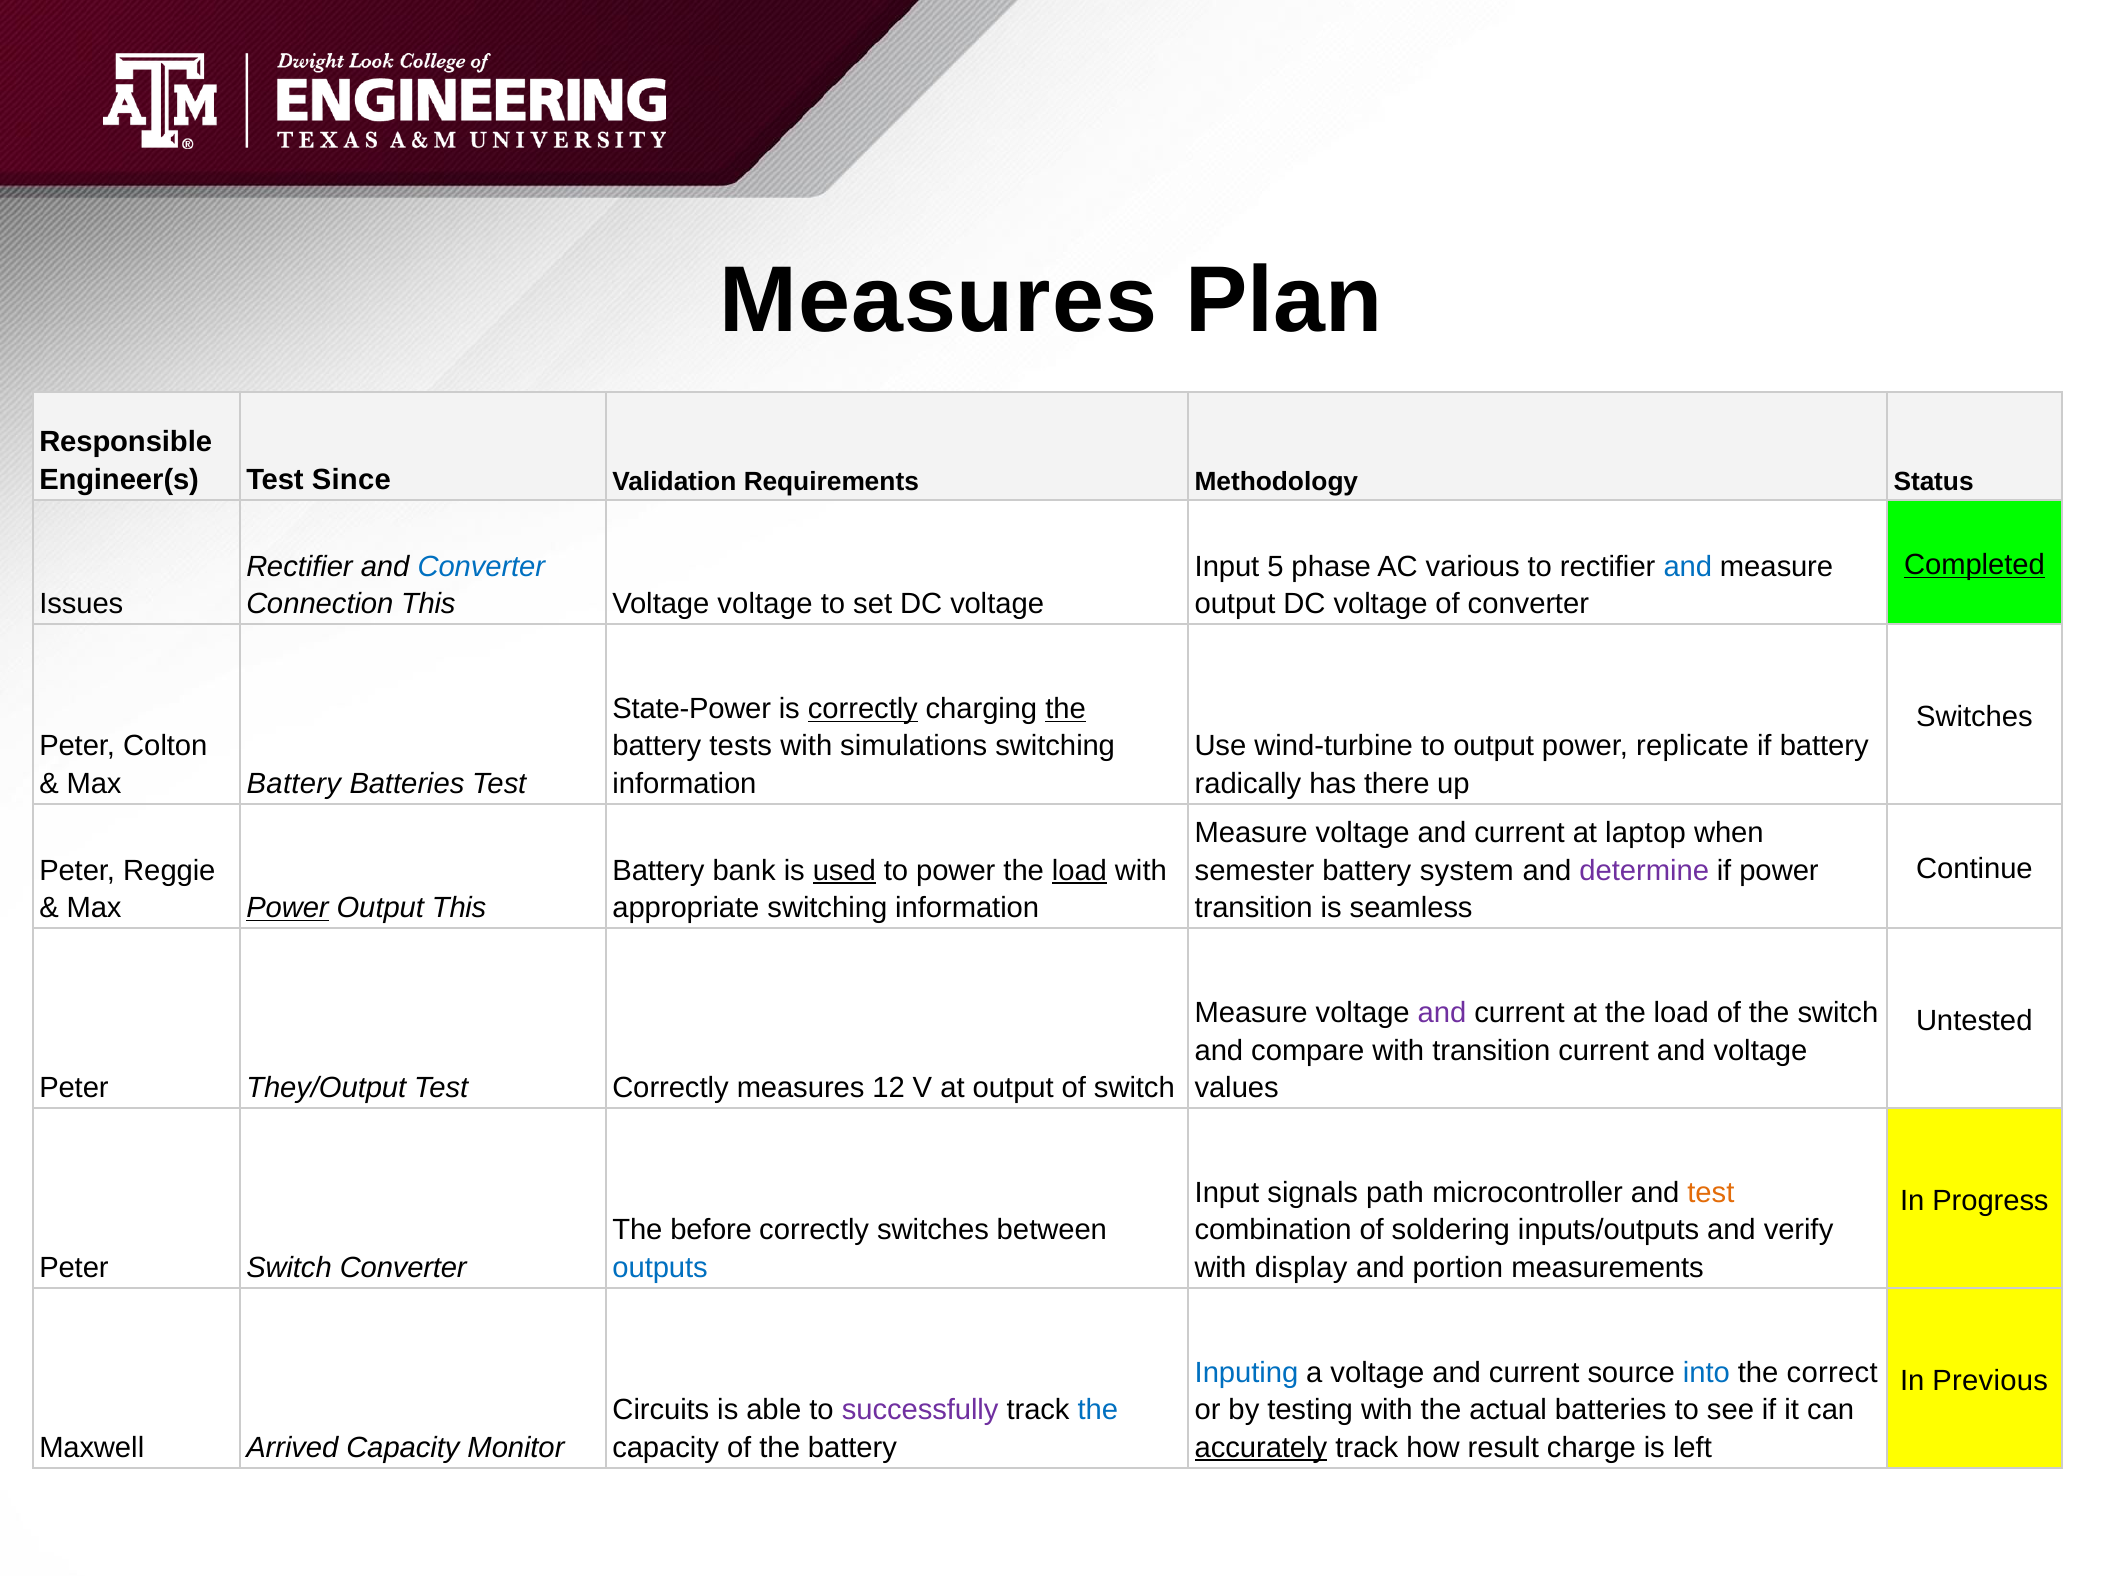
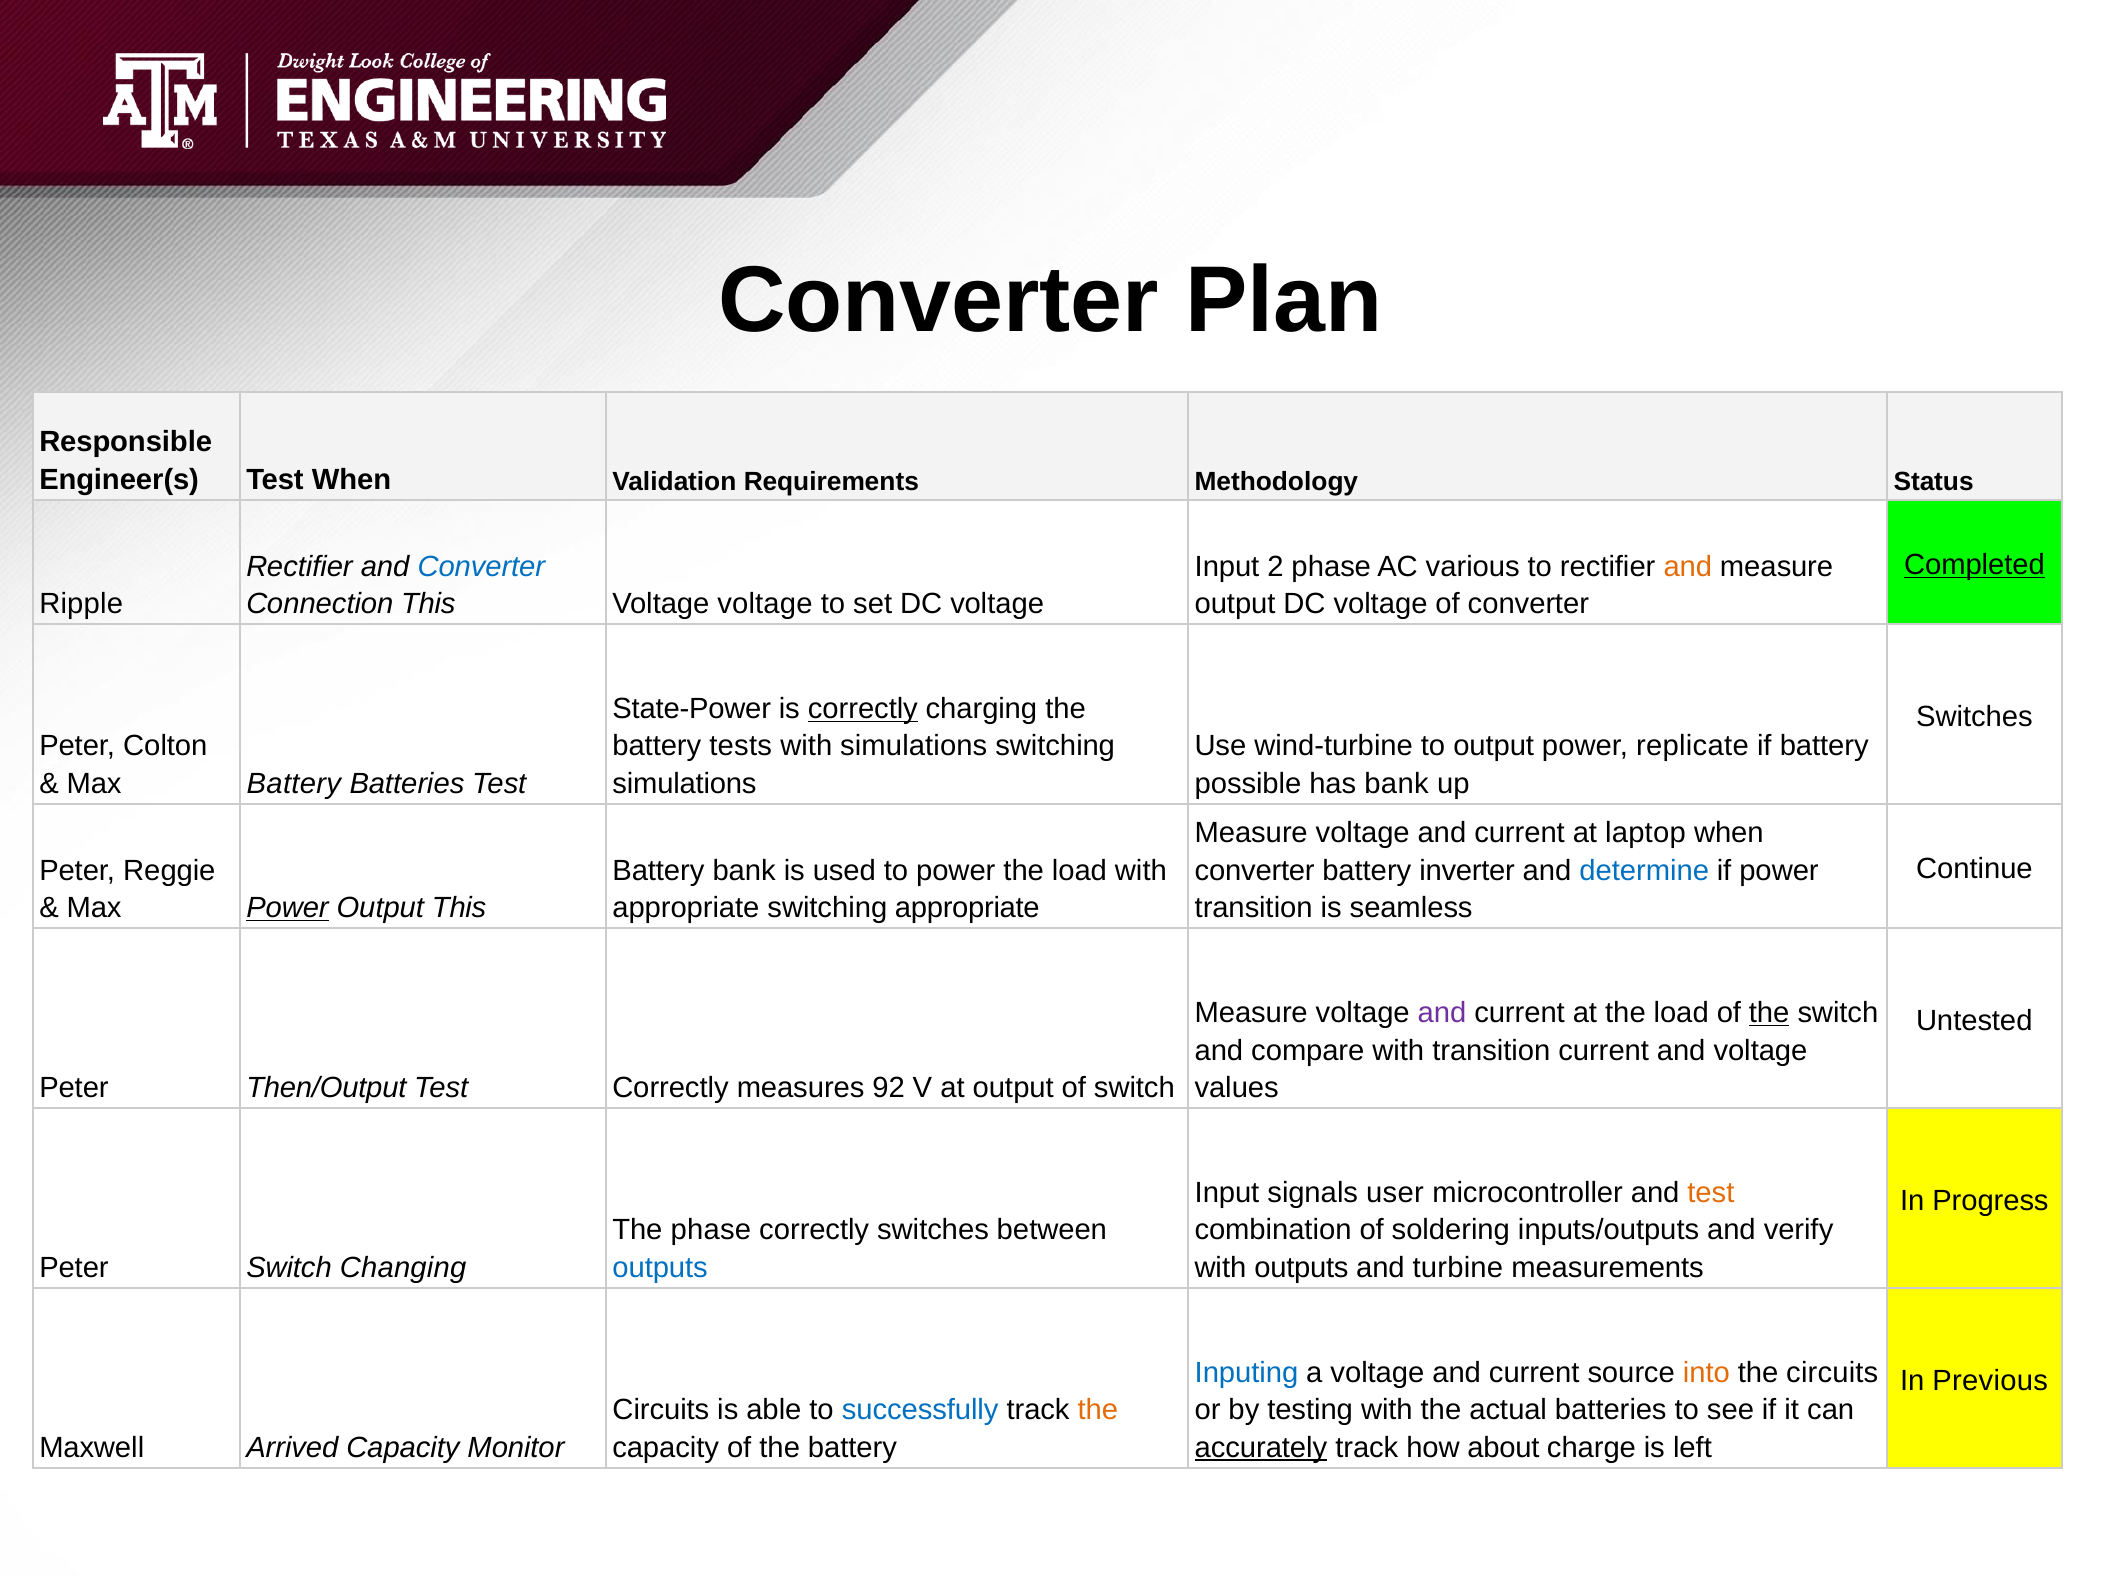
Measures at (938, 301): Measures -> Converter
Test Since: Since -> When
5: 5 -> 2
and at (1688, 567) colour: blue -> orange
Issues: Issues -> Ripple
the at (1066, 709) underline: present -> none
information at (684, 784): information -> simulations
radically: radically -> possible
has there: there -> bank
used underline: present -> none
load at (1079, 871) underline: present -> none
semester at (1255, 871): semester -> converter
system: system -> inverter
determine colour: purple -> blue
appropriate switching information: information -> appropriate
the at (1769, 1013) underline: none -> present
They/Output: They/Output -> Then/Output
12: 12 -> 92
path: path -> user
The before: before -> phase
Switch Converter: Converter -> Changing
with display: display -> outputs
portion: portion -> turbine
into colour: blue -> orange
the correct: correct -> circuits
successfully colour: purple -> blue
the at (1098, 1411) colour: blue -> orange
result: result -> about
